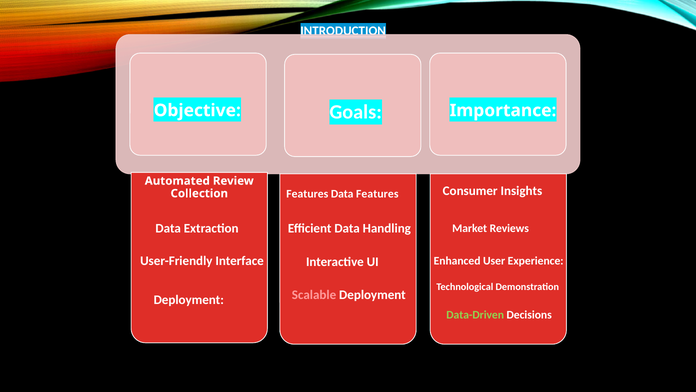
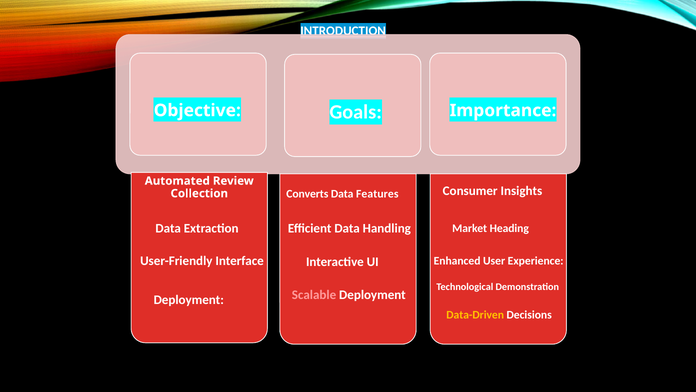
Features at (307, 194): Features -> Converts
Reviews: Reviews -> Heading
Data-Driven colour: light green -> yellow
